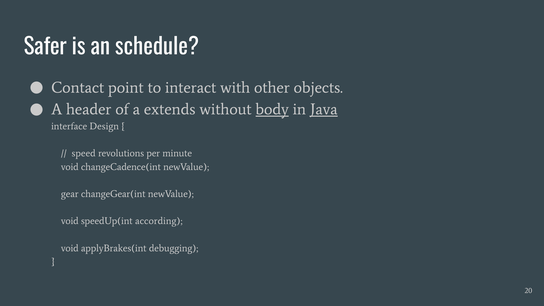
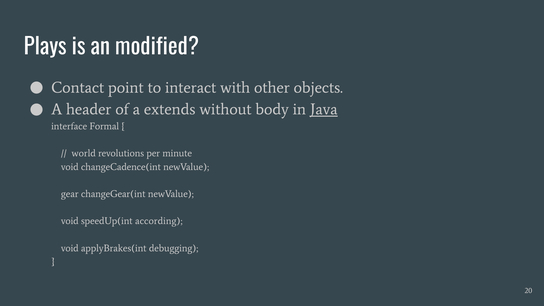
Safer: Safer -> Plays
schedule: schedule -> modified
body underline: present -> none
Design: Design -> Formal
speed: speed -> world
